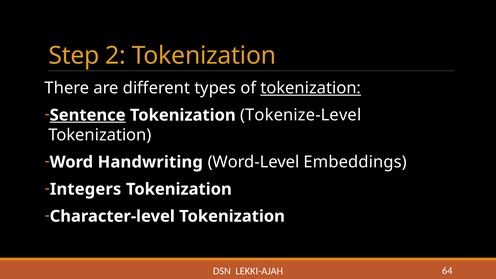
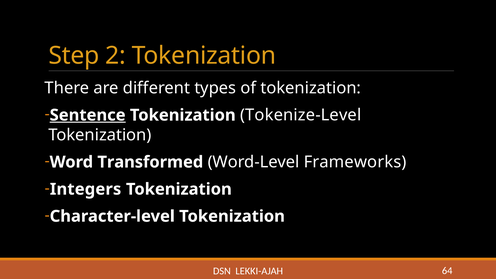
tokenization at (311, 88) underline: present -> none
Handwriting: Handwriting -> Transformed
Embeddings: Embeddings -> Frameworks
